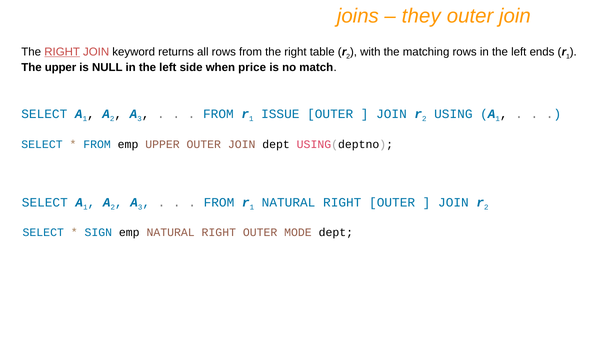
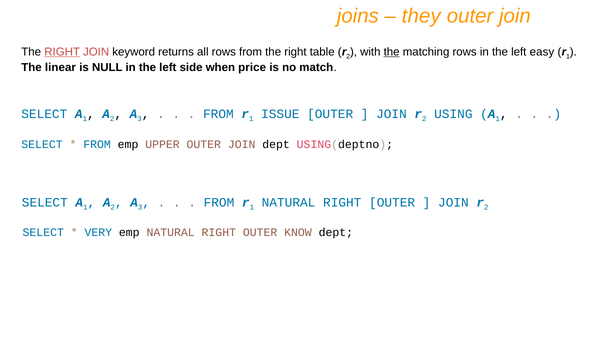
the at (392, 52) underline: none -> present
ends: ends -> easy
The upper: upper -> linear
SIGN: SIGN -> VERY
MODE: MODE -> KNOW
